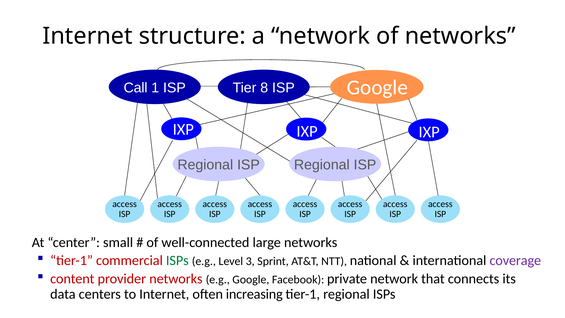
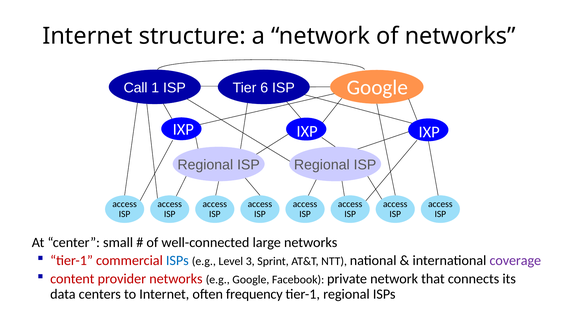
8: 8 -> 6
ISPs at (177, 260) colour: green -> blue
increasing: increasing -> frequency
